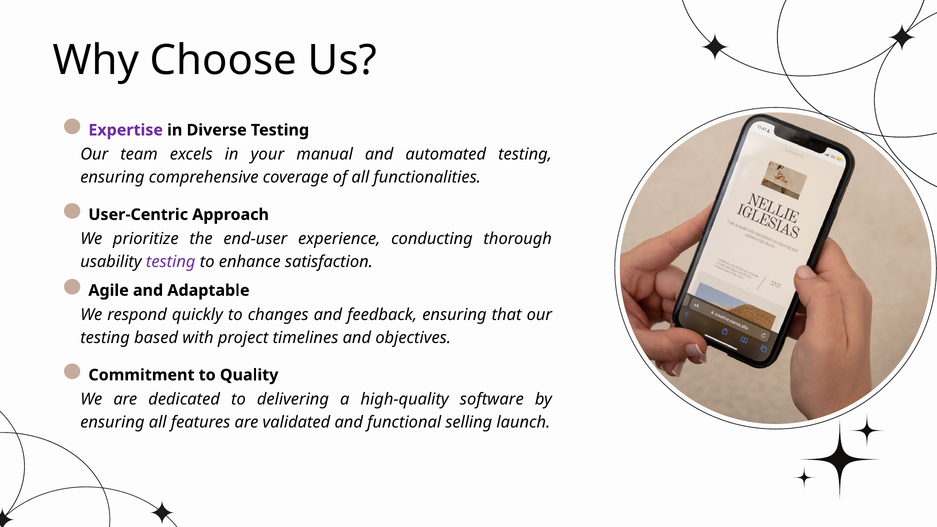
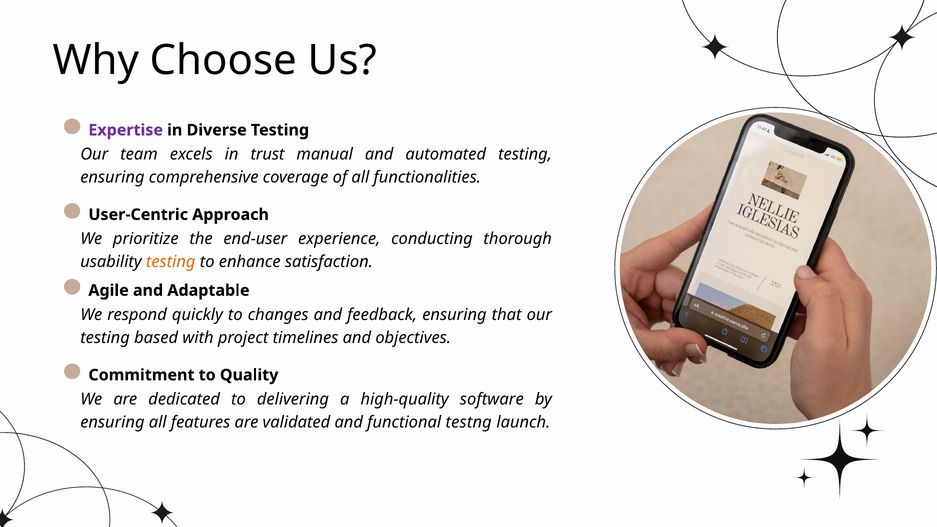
your: your -> trust
testing at (171, 262) colour: purple -> orange
selling: selling -> testng
